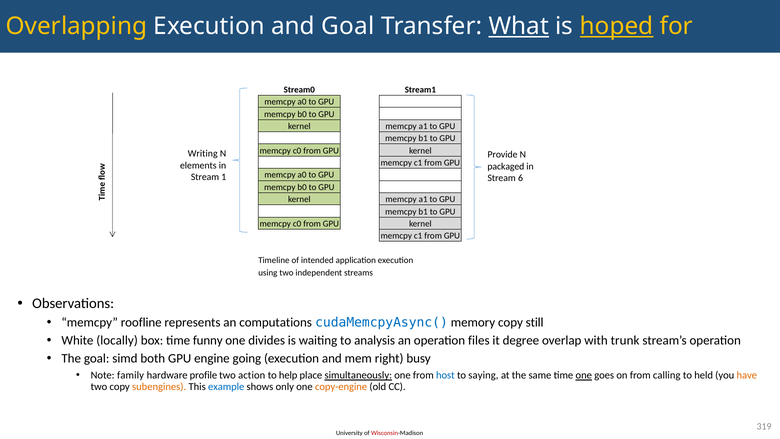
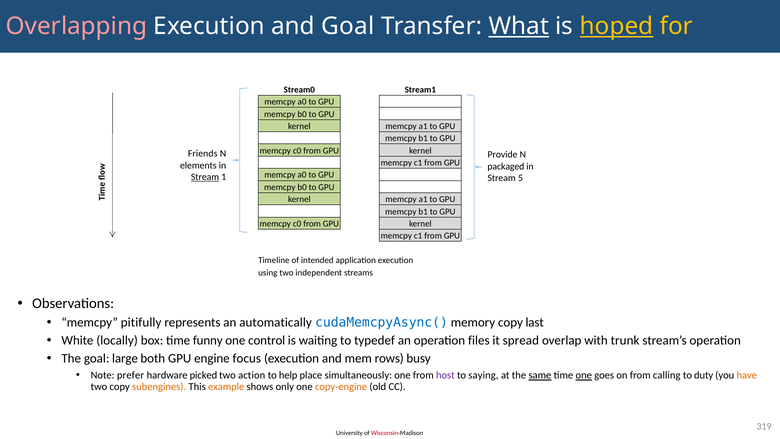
Overlapping colour: yellow -> pink
Writing: Writing -> Friends
Stream at (205, 177) underline: none -> present
6: 6 -> 5
roofline: roofline -> pitifully
computations: computations -> automatically
still: still -> last
divides: divides -> control
analysis: analysis -> typedef
degree: degree -> spread
simd: simd -> large
going: going -> focus
right: right -> rows
family: family -> prefer
profile: profile -> picked
simultaneously underline: present -> none
host colour: blue -> purple
same underline: none -> present
held: held -> duty
example colour: blue -> orange
